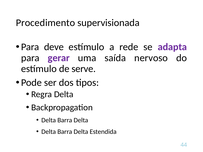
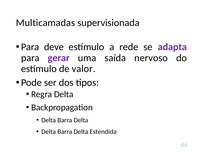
Procedimento: Procedimento -> Multicamadas
serve: serve -> valor
